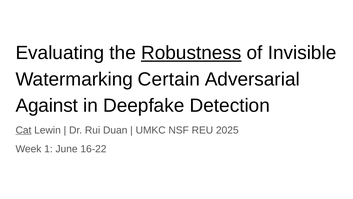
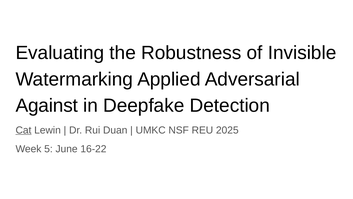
Robustness underline: present -> none
Certain: Certain -> Applied
1: 1 -> 5
